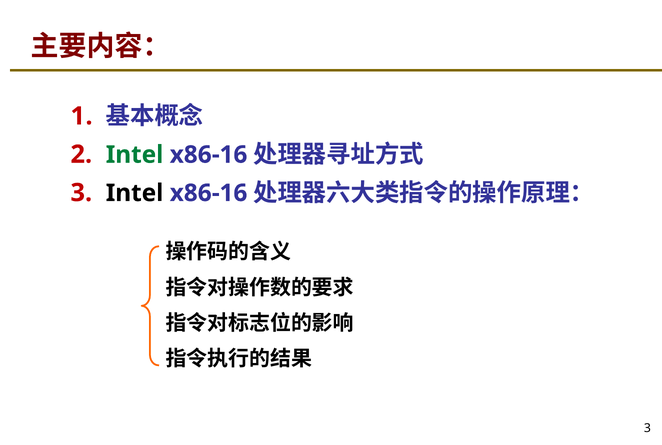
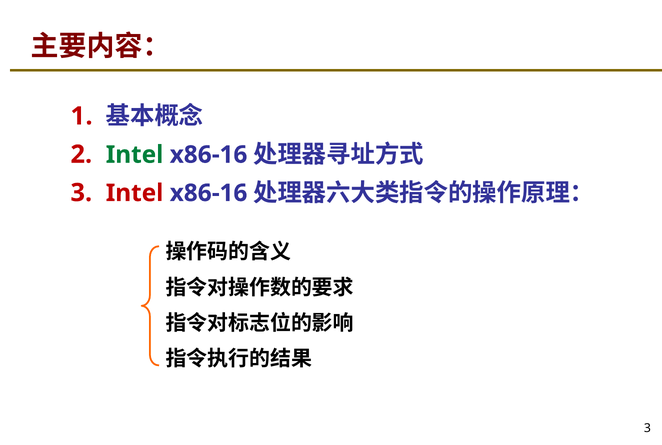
Intel at (135, 193) colour: black -> red
